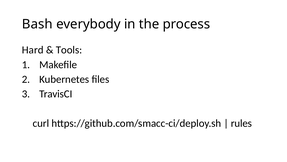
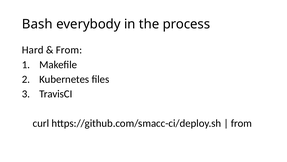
Tools at (69, 50): Tools -> From
rules at (241, 123): rules -> from
